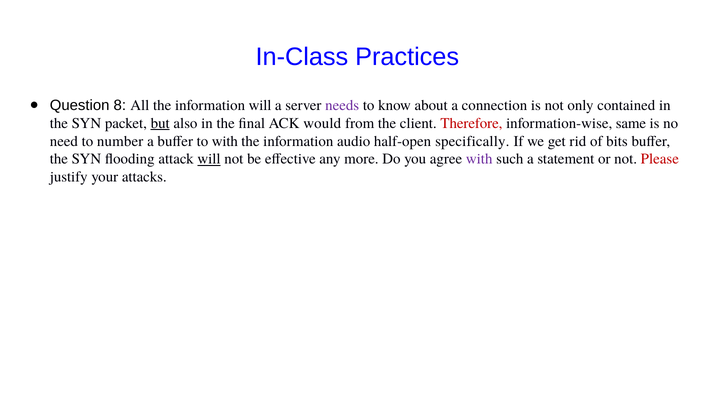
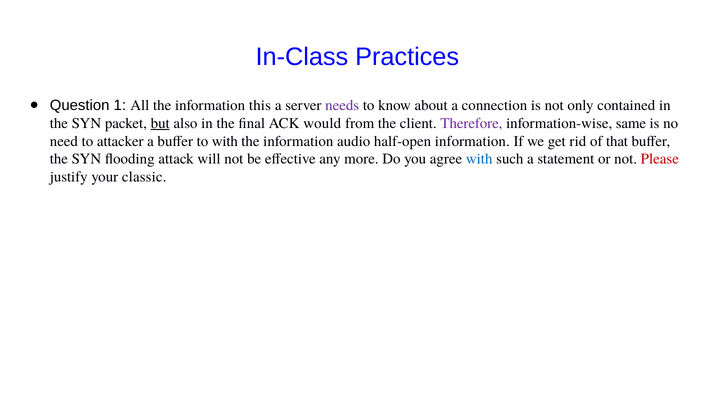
8: 8 -> 1
information will: will -> this
Therefore colour: red -> purple
number: number -> attacker
half-open specifically: specifically -> information
bits: bits -> that
will at (209, 159) underline: present -> none
with at (479, 159) colour: purple -> blue
attacks: attacks -> classic
